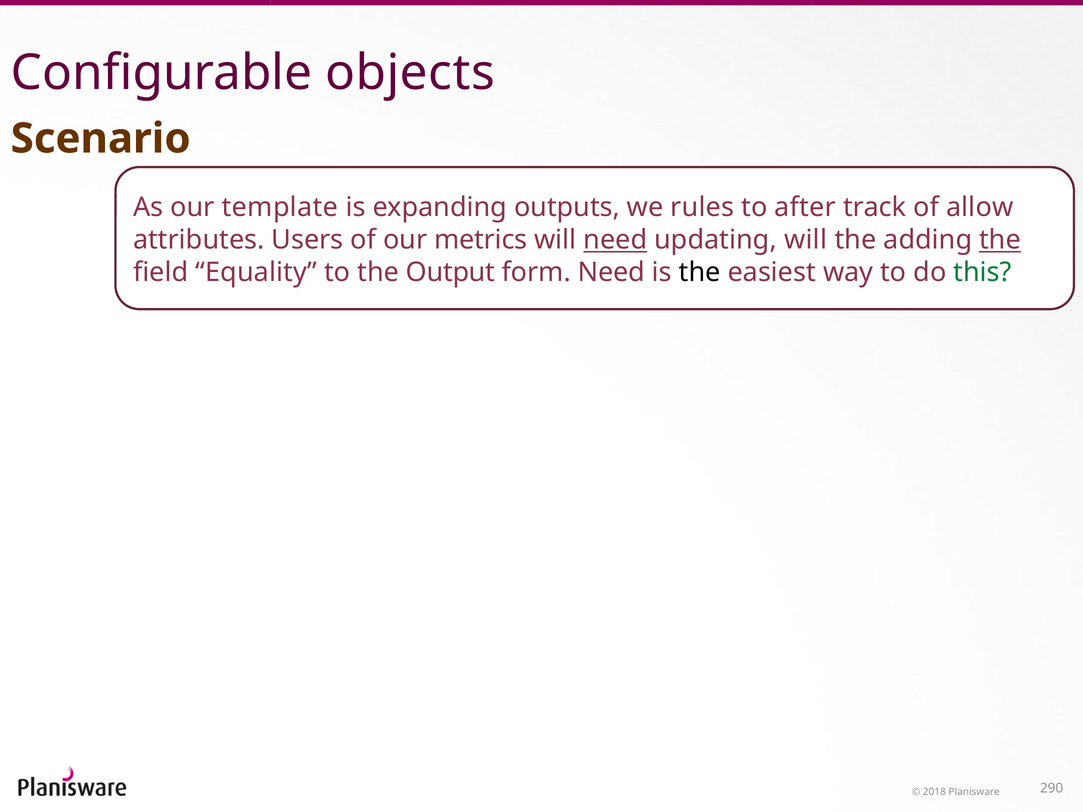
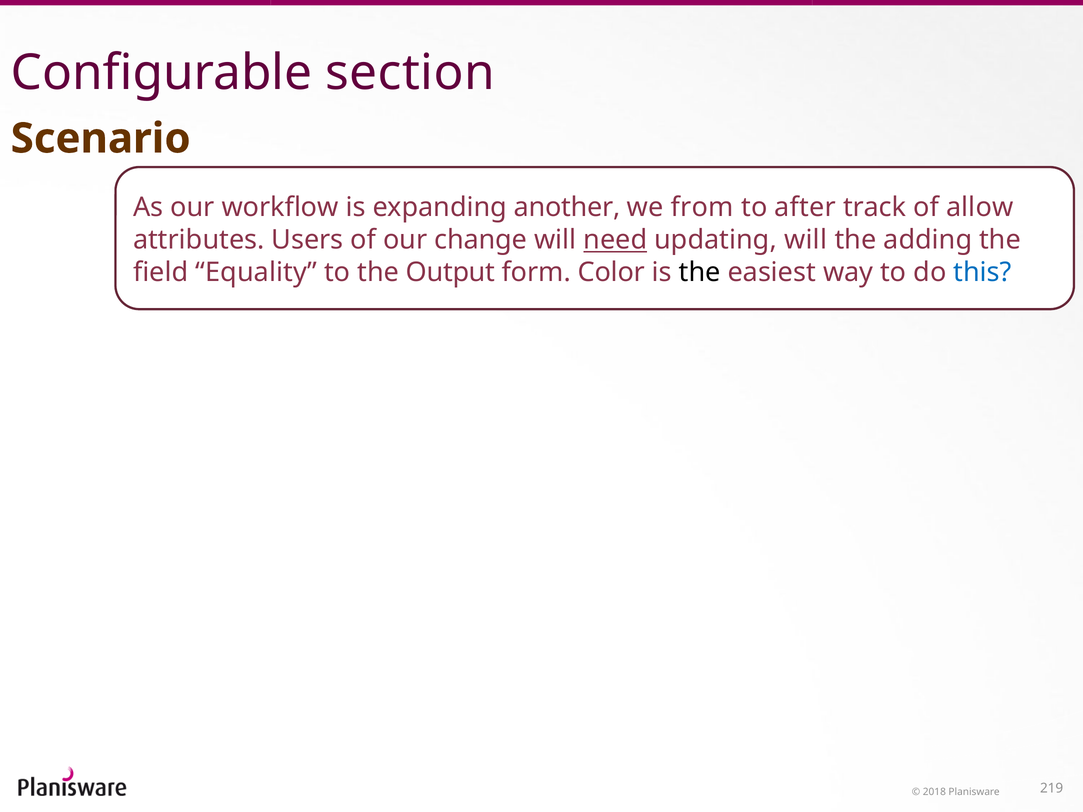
objects: objects -> section
template: template -> workflow
outputs: outputs -> another
rules: rules -> from
metrics: metrics -> change
the at (1000, 240) underline: present -> none
form Need: Need -> Color
this colour: green -> blue
290: 290 -> 219
